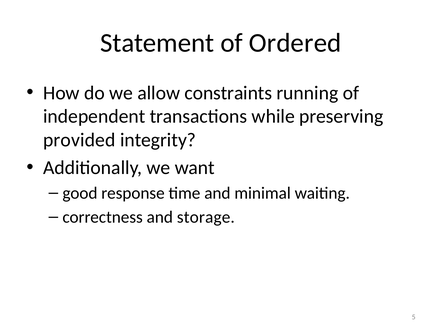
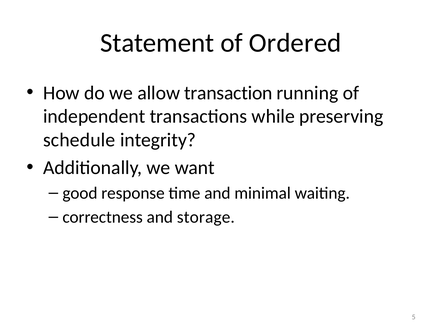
constraints: constraints -> transaction
provided: provided -> schedule
